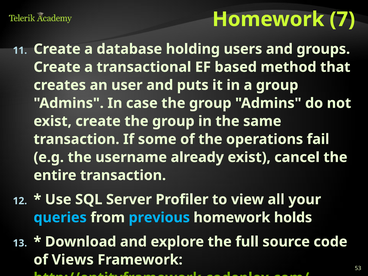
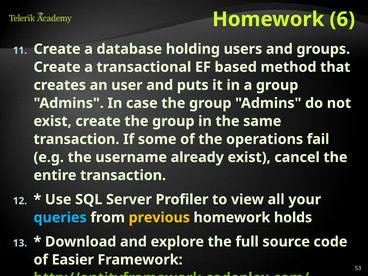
7: 7 -> 6
previous colour: light blue -> yellow
Views: Views -> Easier
